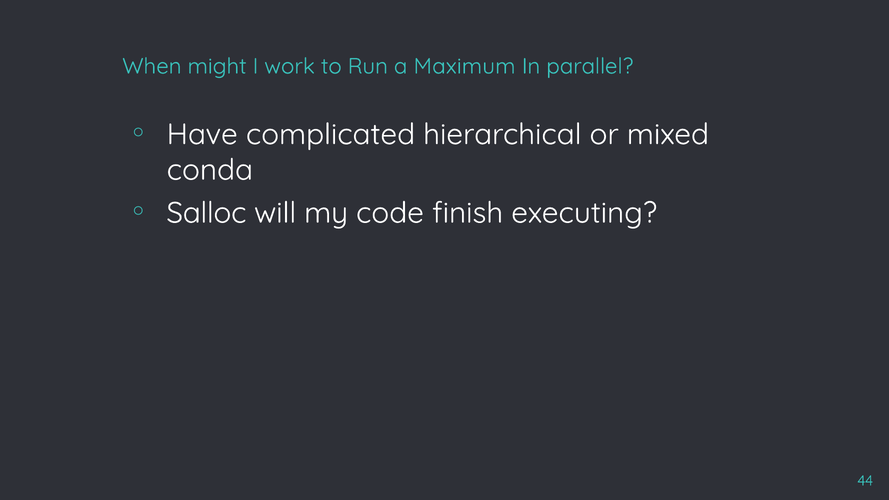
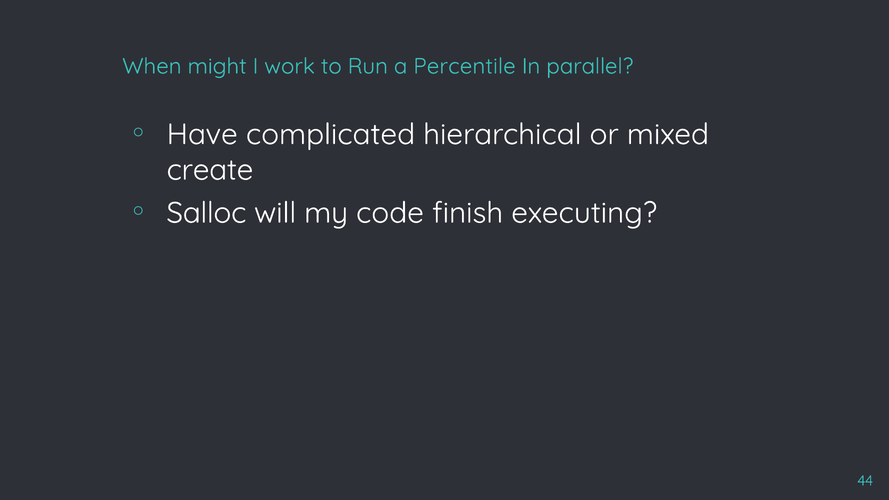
Maximum: Maximum -> Percentile
conda: conda -> create
